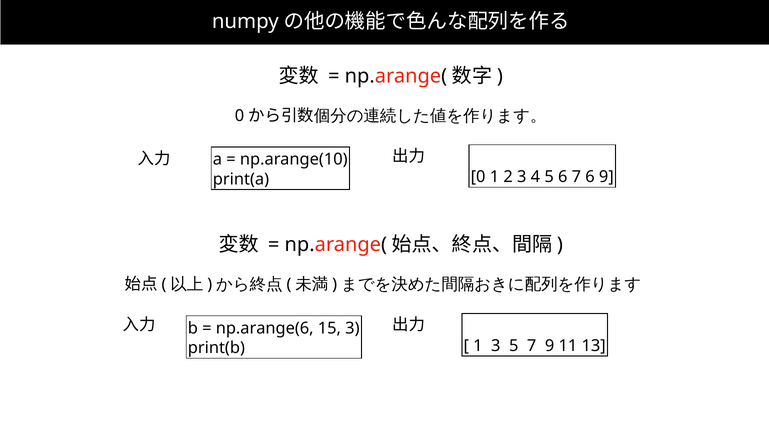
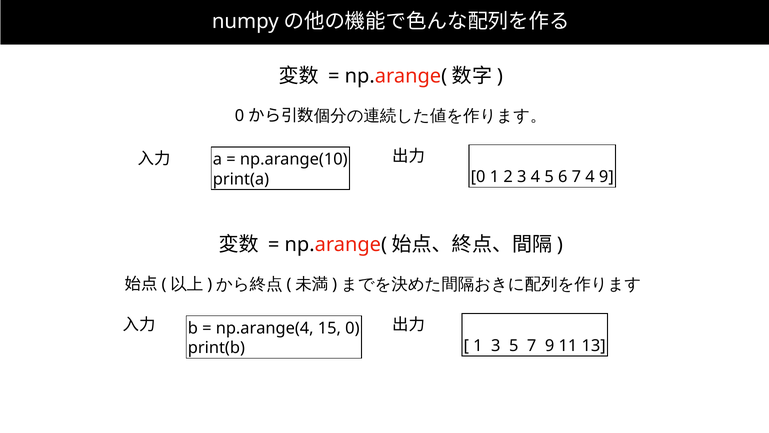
7 6: 6 -> 4
np.arange(6: np.arange(6 -> np.arange(4
15 3: 3 -> 0
